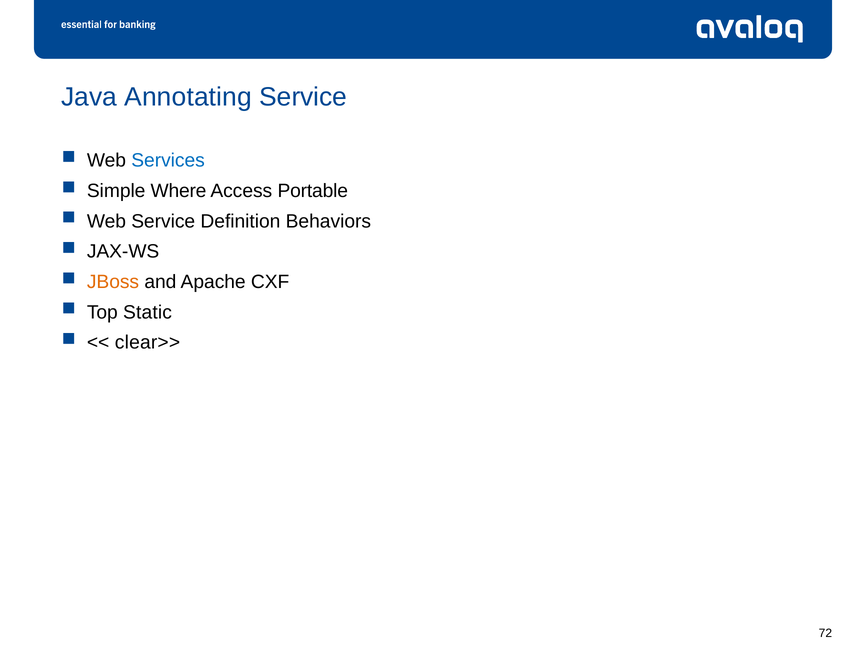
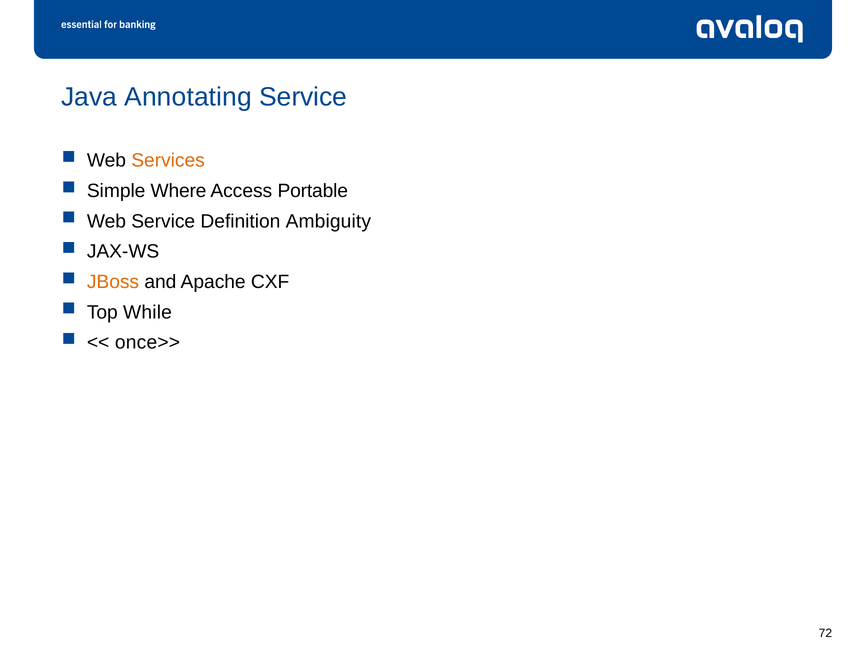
Services colour: blue -> orange
Behaviors: Behaviors -> Ambiguity
Static: Static -> While
clear>>: clear>> -> once>>
